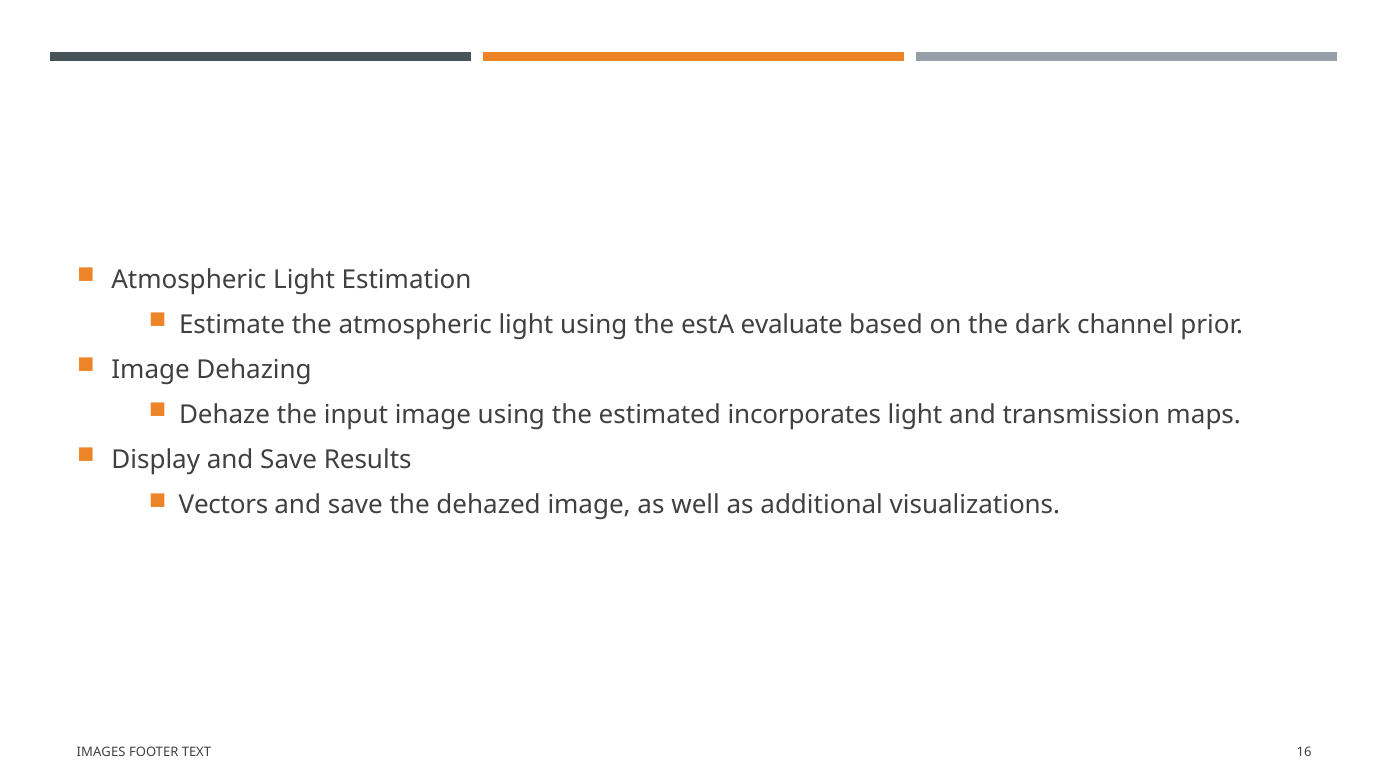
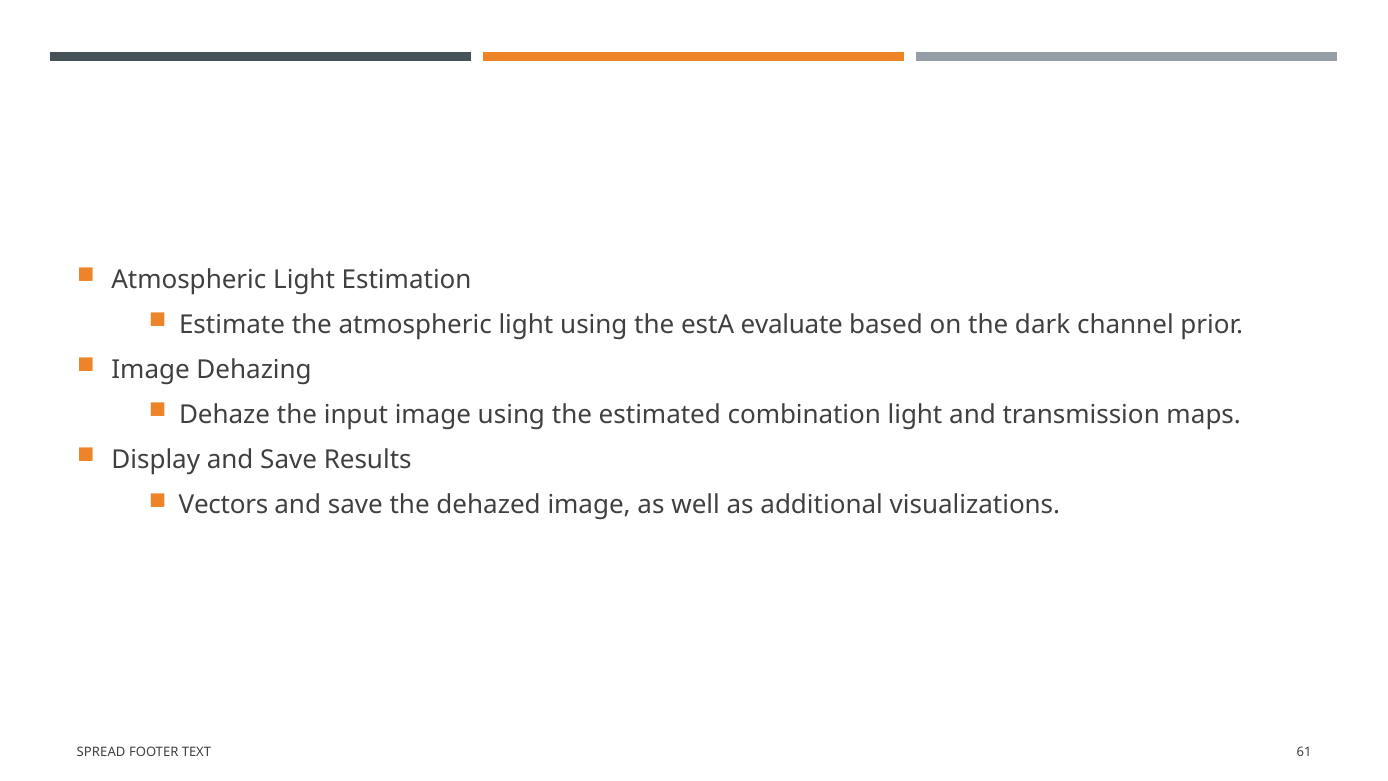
incorporates: incorporates -> combination
IMAGES: IMAGES -> SPREAD
16: 16 -> 61
